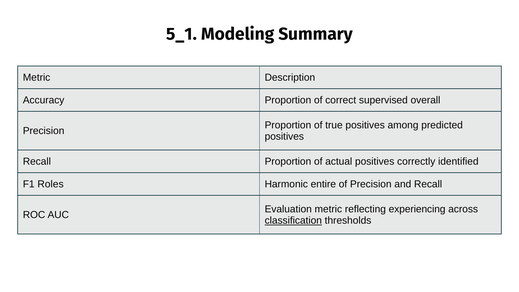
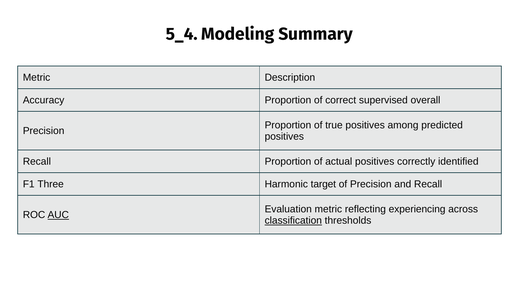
5_1: 5_1 -> 5_4
Roles: Roles -> Three
entire: entire -> target
AUC underline: none -> present
